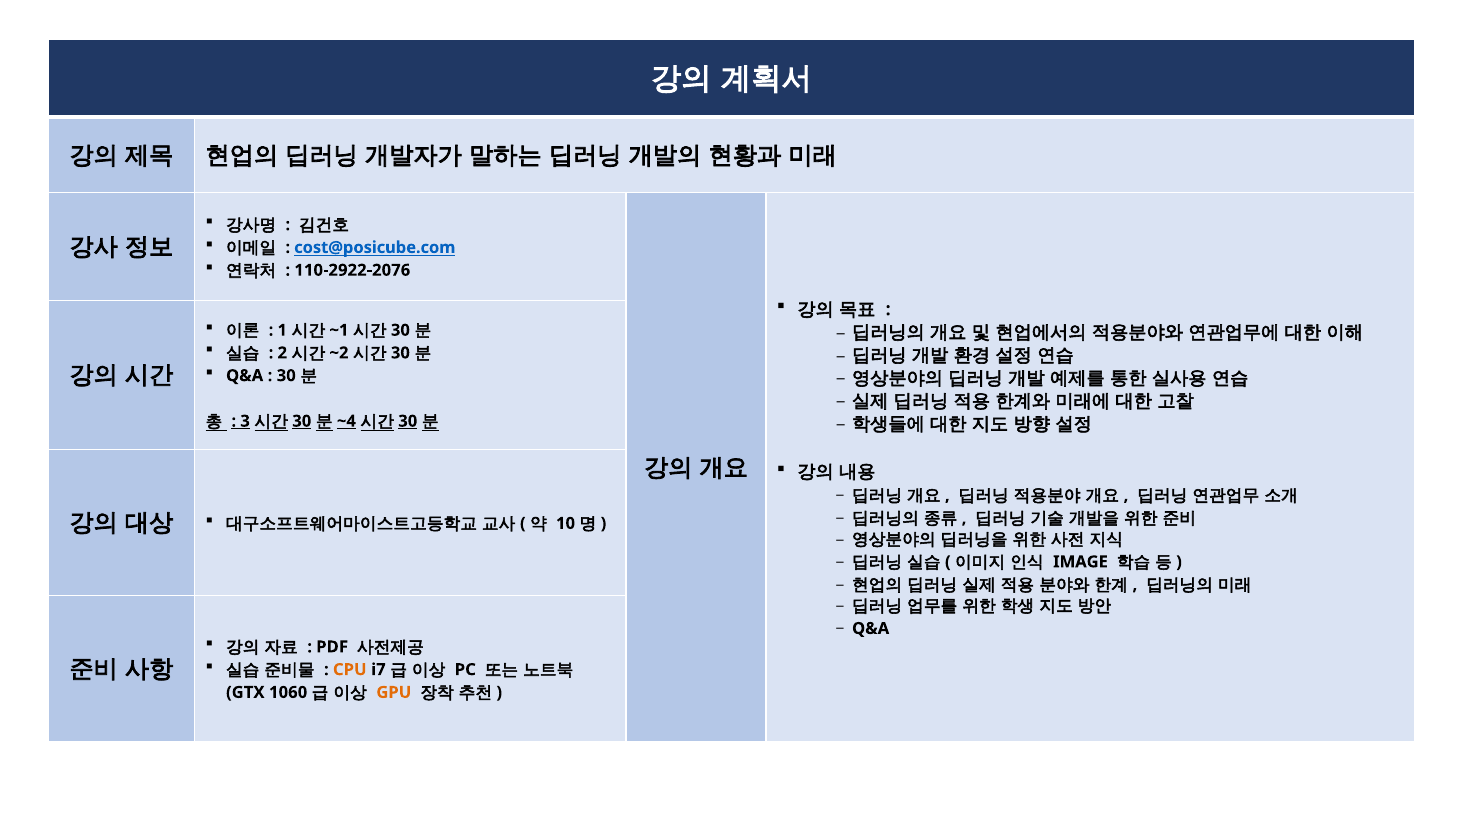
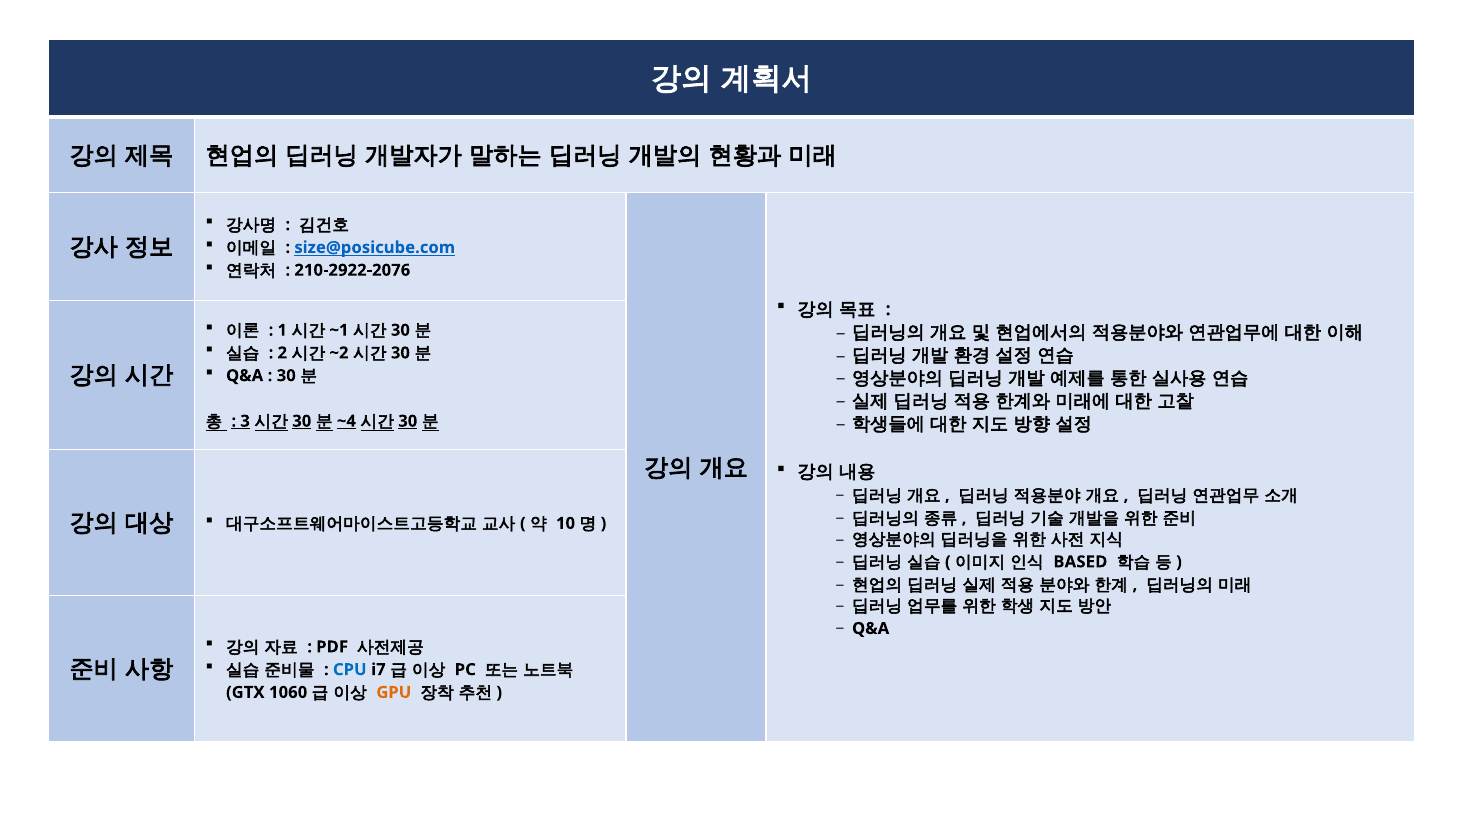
cost@posicube.com: cost@posicube.com -> size@posicube.com
110-2922-2076: 110-2922-2076 -> 210-2922-2076
IMAGE: IMAGE -> BASED
CPU colour: orange -> blue
